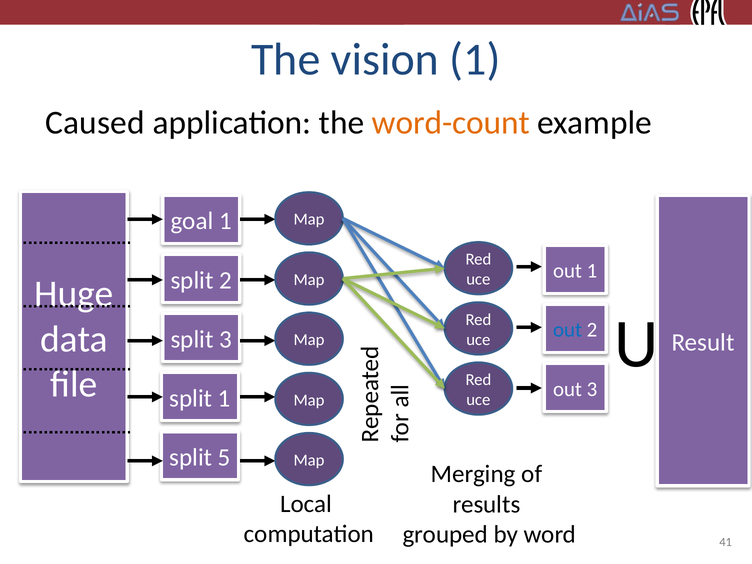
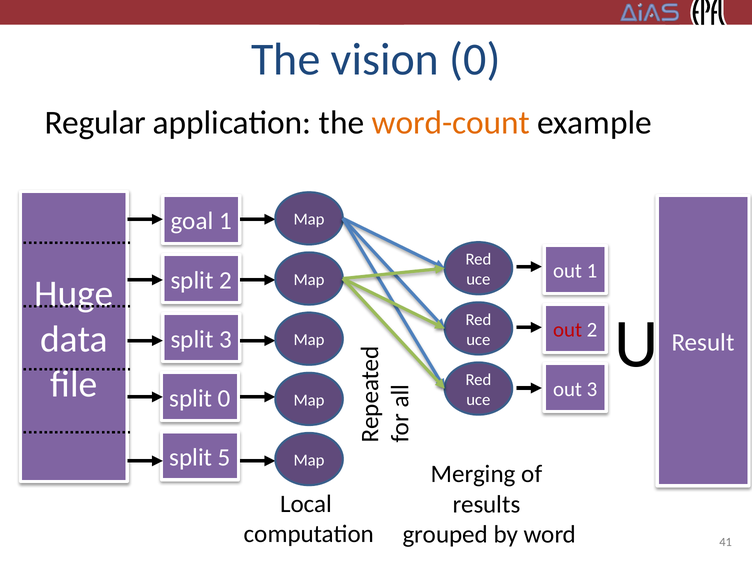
vision 1: 1 -> 0
Caused: Caused -> Regular
out at (568, 330) colour: blue -> red
split 1: 1 -> 0
